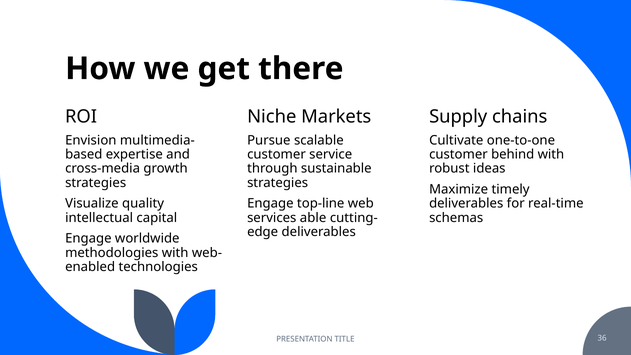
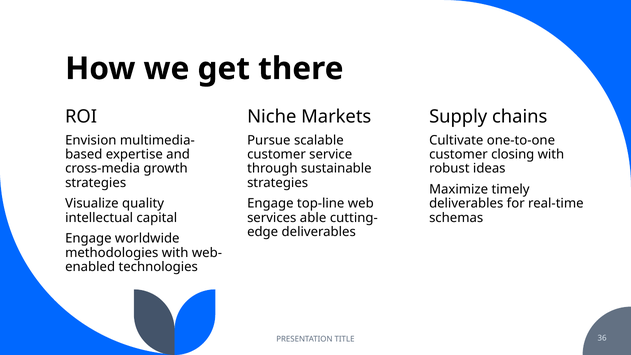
behind: behind -> closing
